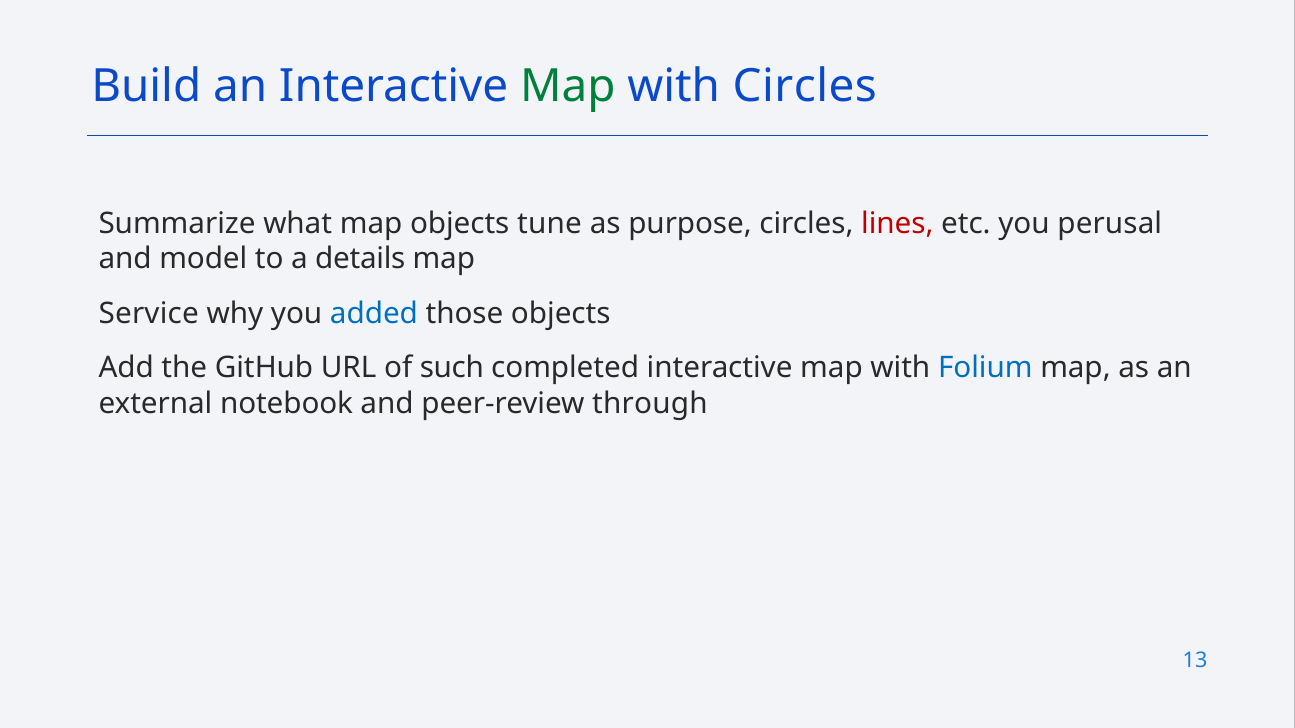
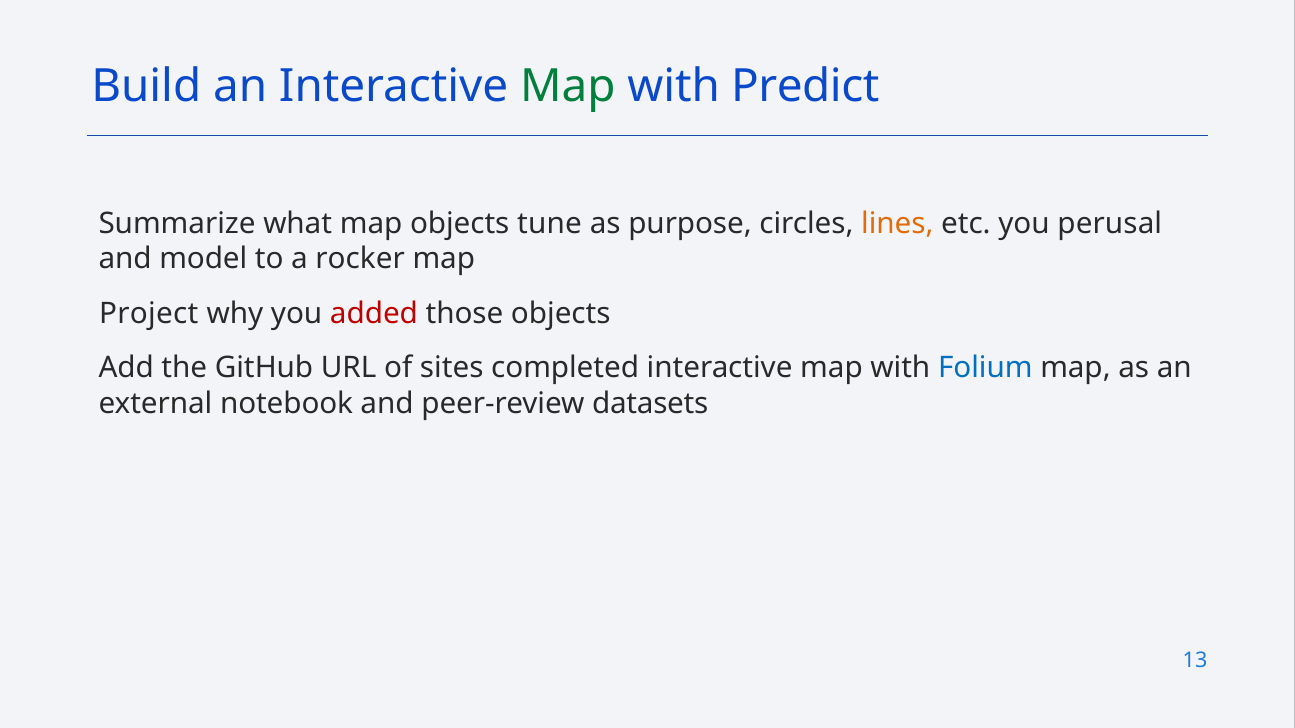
with Circles: Circles -> Predict
lines colour: red -> orange
details: details -> rocker
Service: Service -> Project
added colour: blue -> red
such: such -> sites
through: through -> datasets
